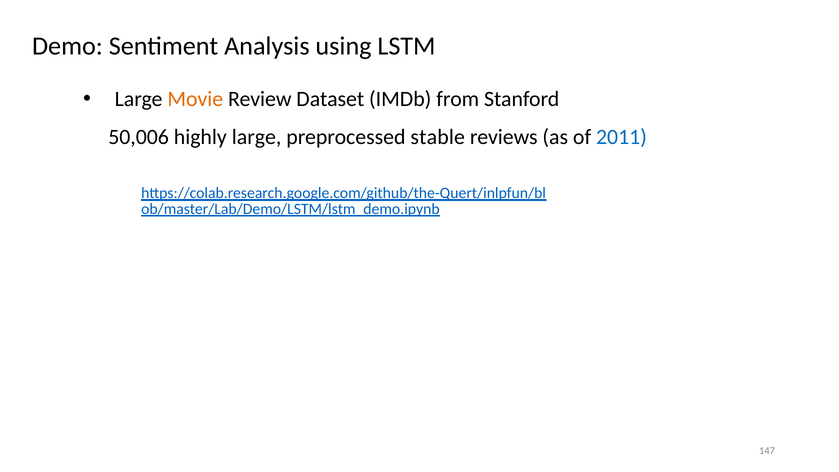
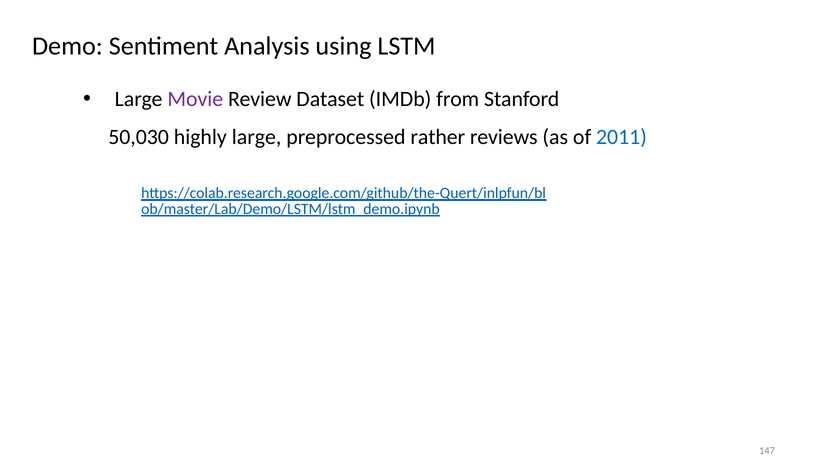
Movie colour: orange -> purple
50,006: 50,006 -> 50,030
stable: stable -> rather
